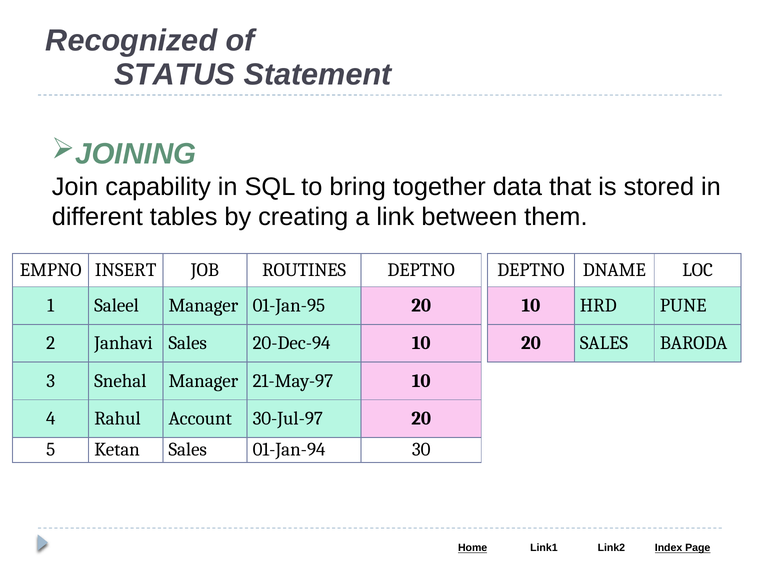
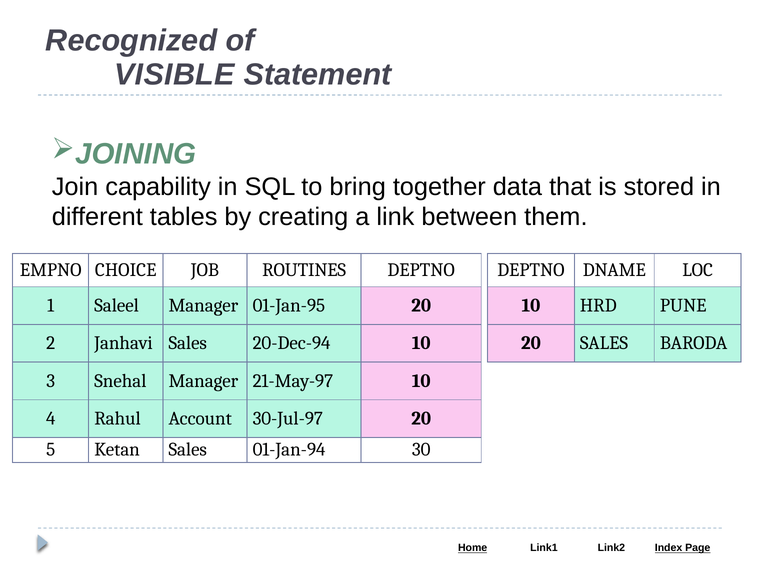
STATUS: STATUS -> VISIBLE
INSERT: INSERT -> CHOICE
